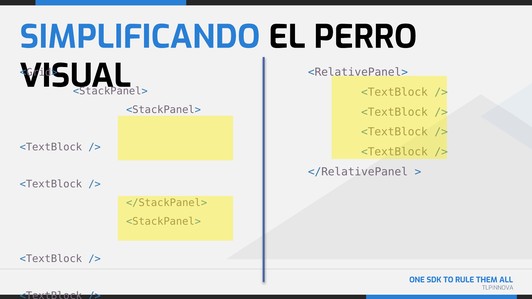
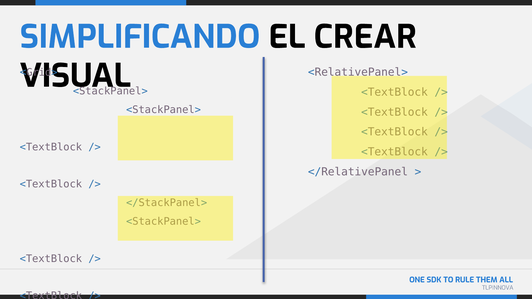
PERRO: PERRO -> CREAR
